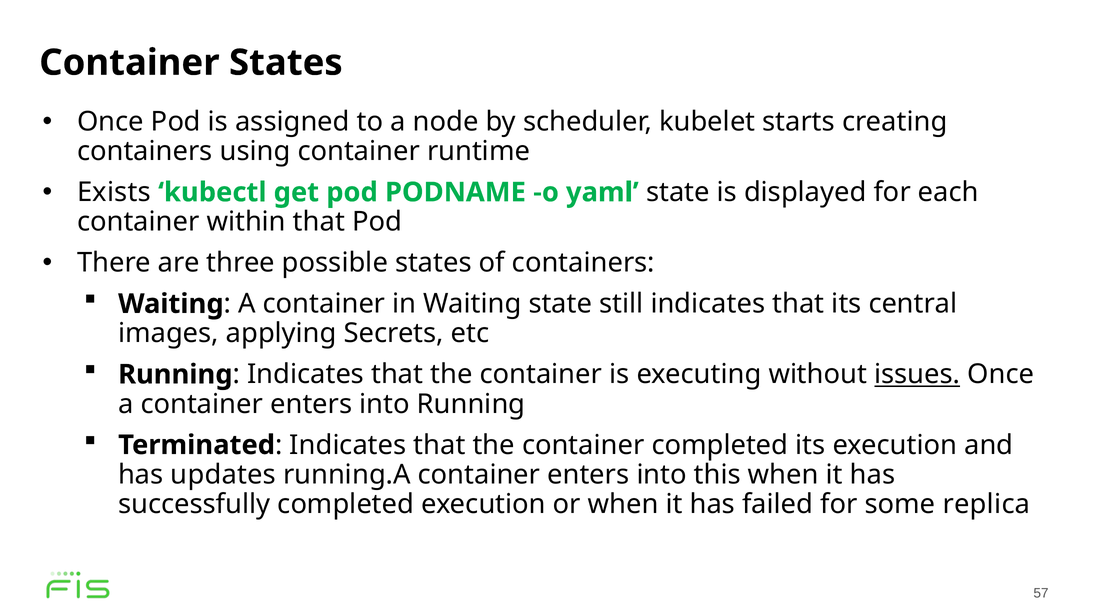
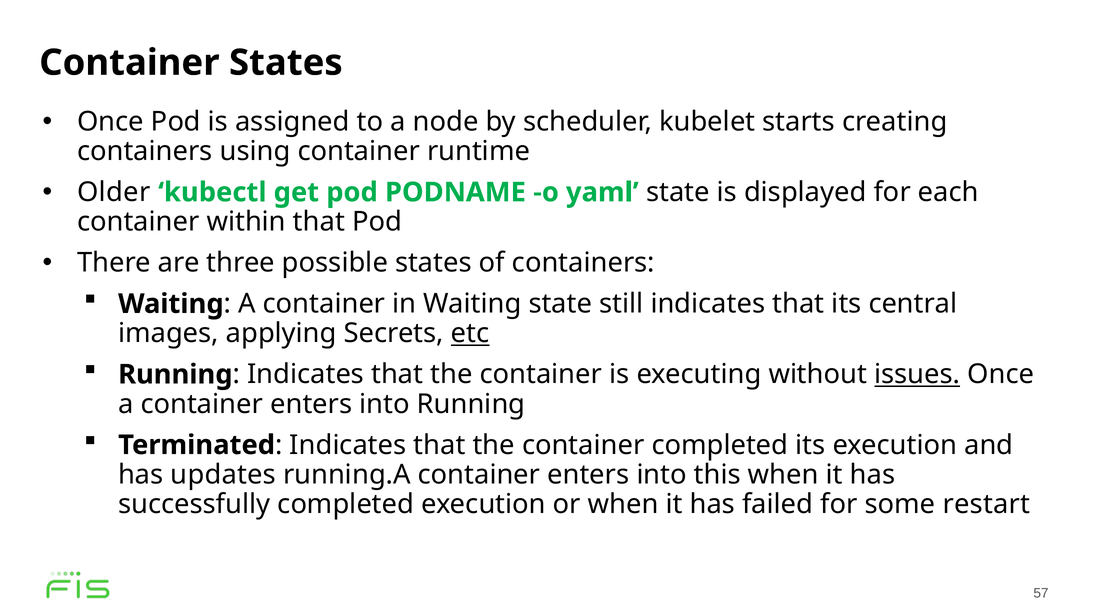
Exists: Exists -> Older
etc underline: none -> present
replica: replica -> restart
